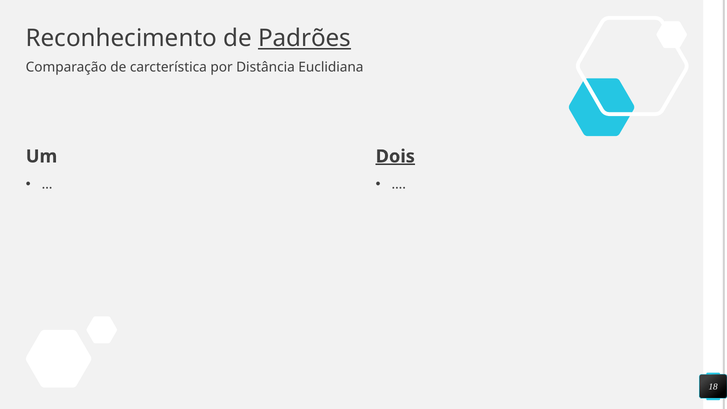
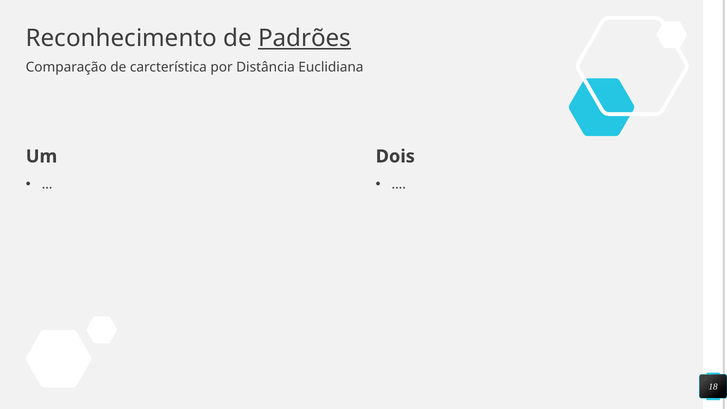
Dois underline: present -> none
